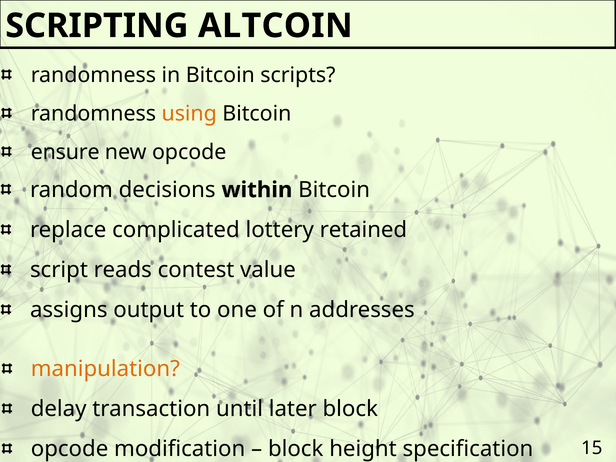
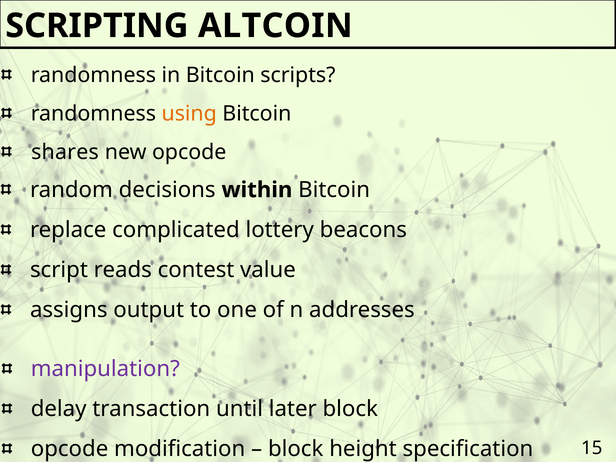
ensure: ensure -> shares
retained: retained -> beacons
manipulation colour: orange -> purple
